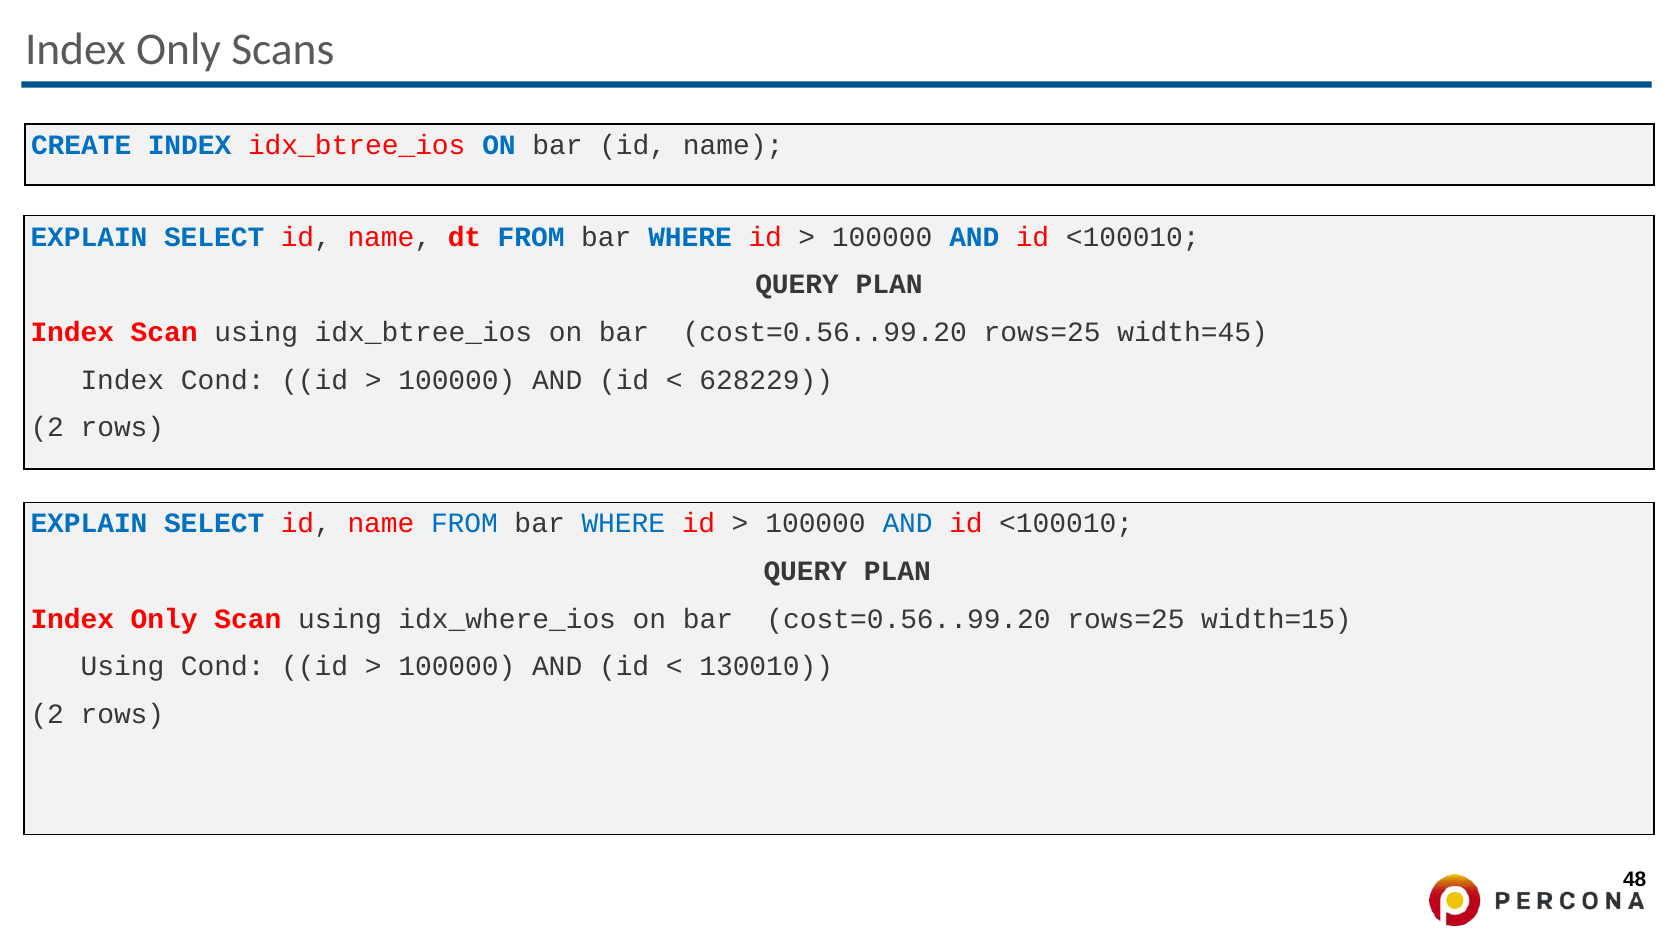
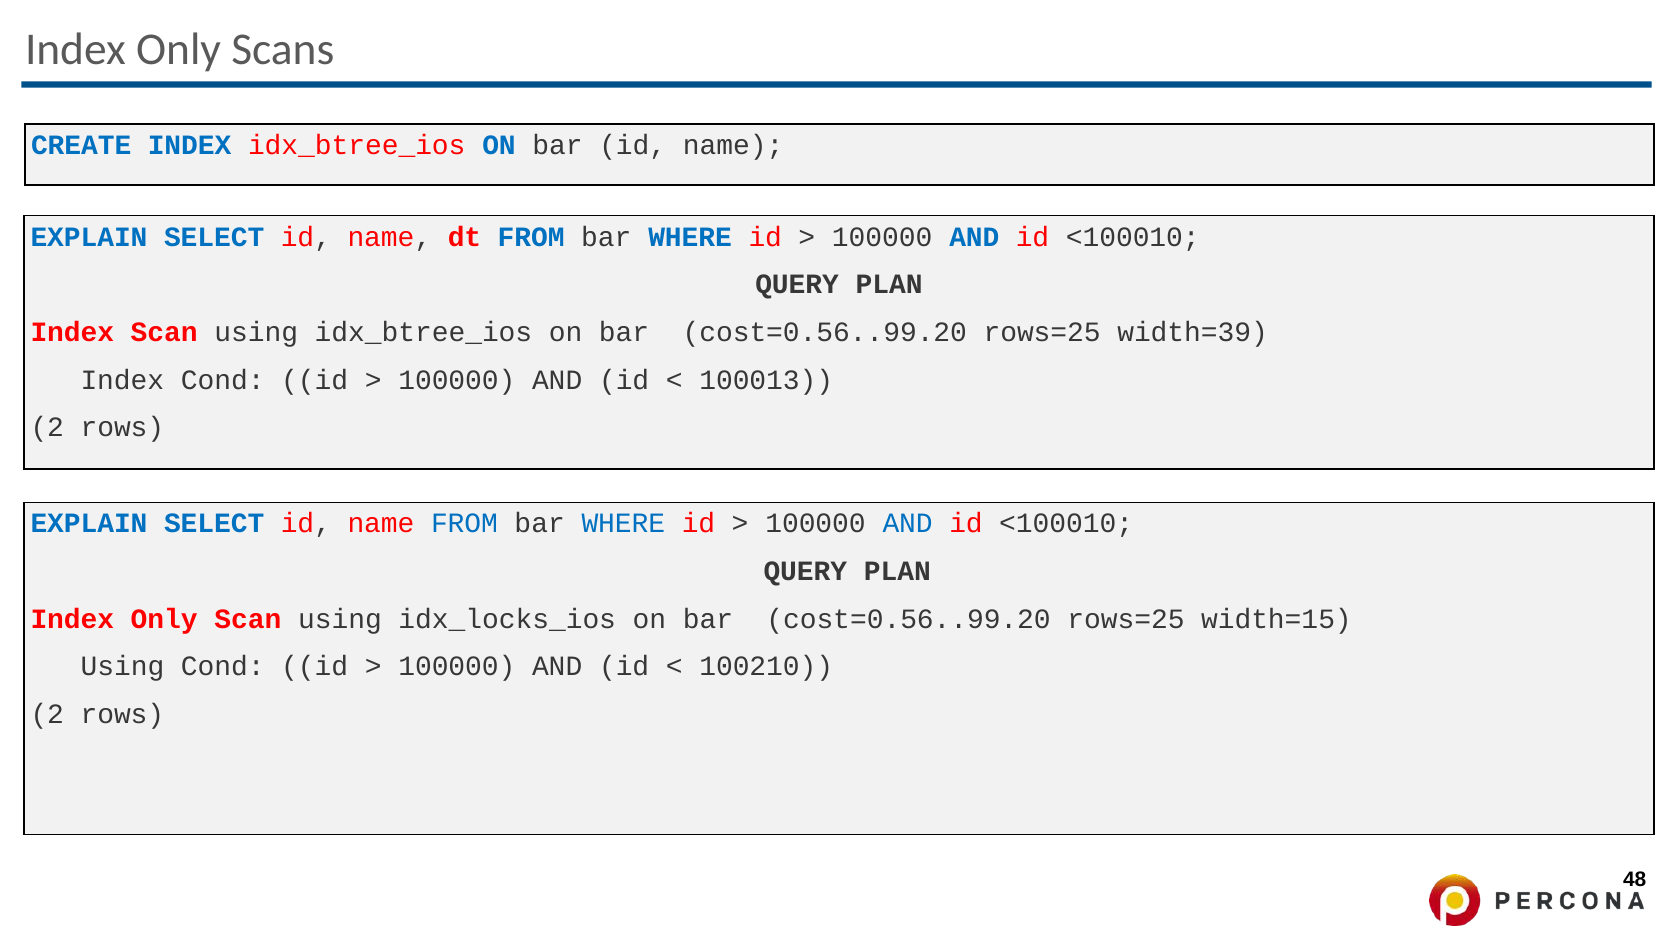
width=45: width=45 -> width=39
628229: 628229 -> 100013
idx_where_ios: idx_where_ios -> idx_locks_ios
130010: 130010 -> 100210
